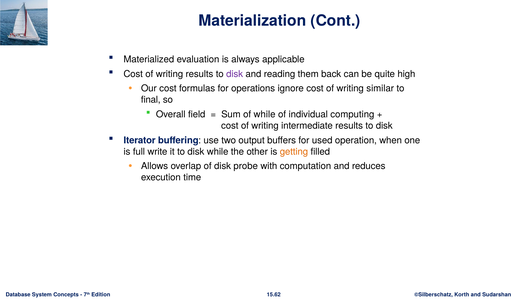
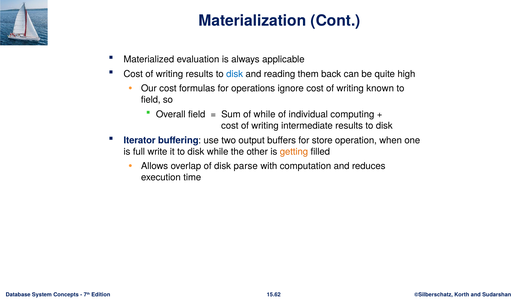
disk at (235, 74) colour: purple -> blue
similar: similar -> known
final at (151, 100): final -> field
used: used -> store
probe: probe -> parse
